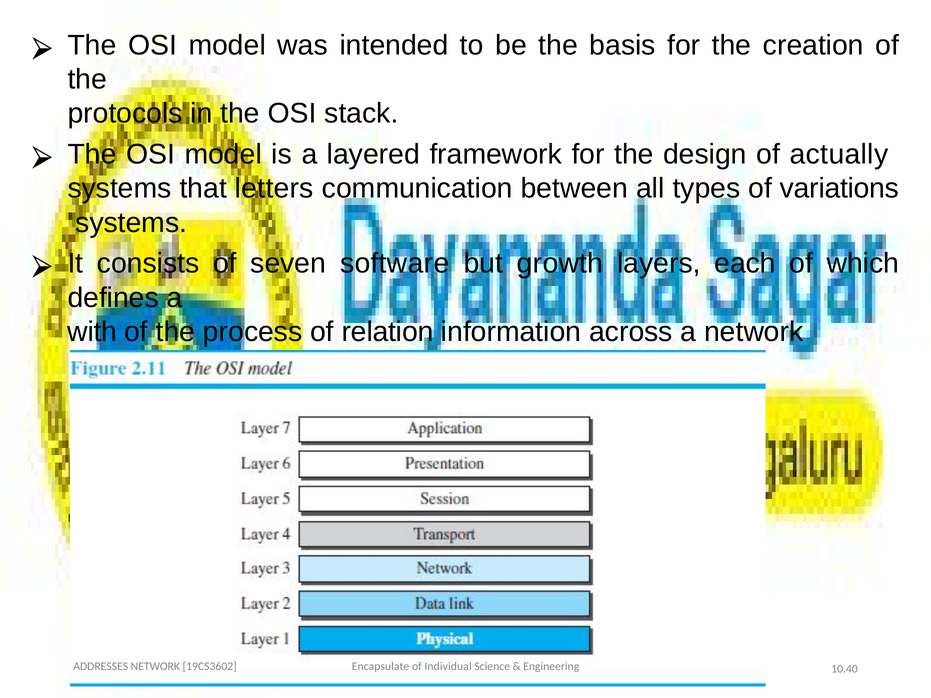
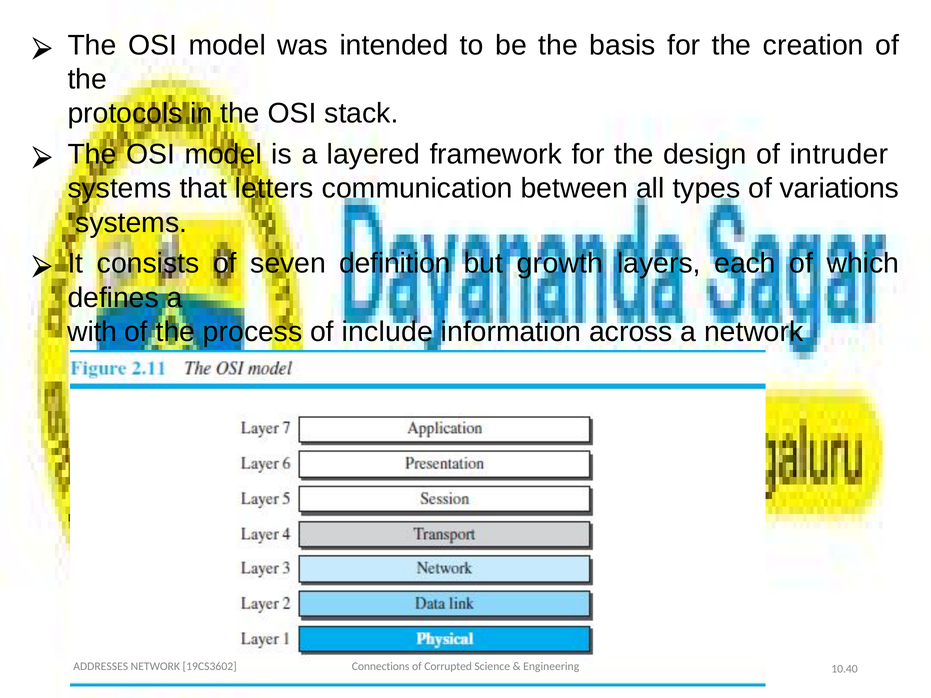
actually: actually -> intruder
software: software -> definition
relation: relation -> include
Encapsulate: Encapsulate -> Connections
Individual: Individual -> Corrupted
